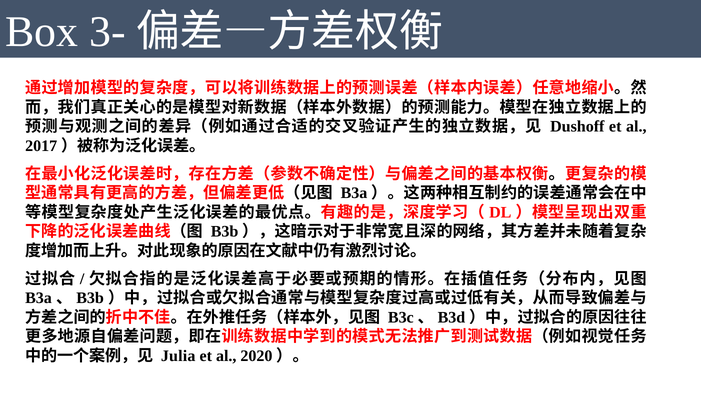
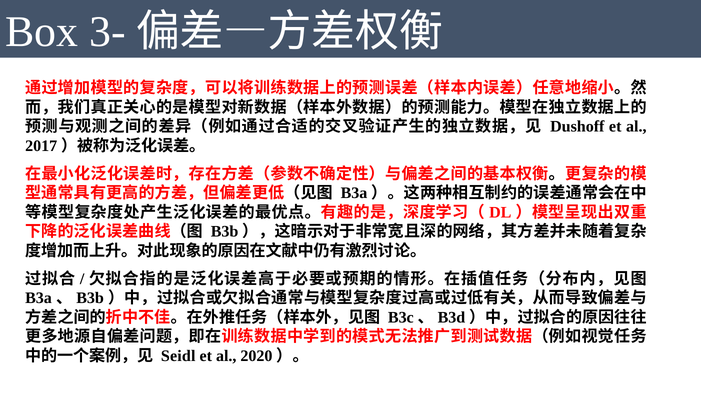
Julia: Julia -> Seidl
